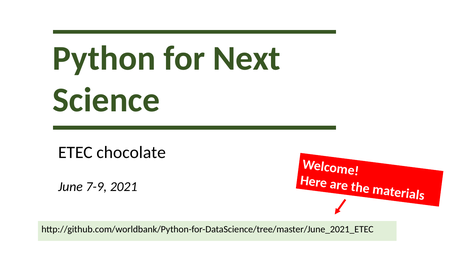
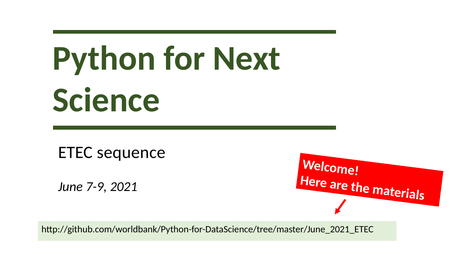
chocolate: chocolate -> sequence
